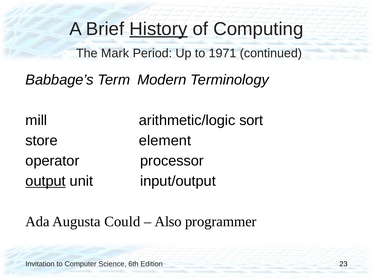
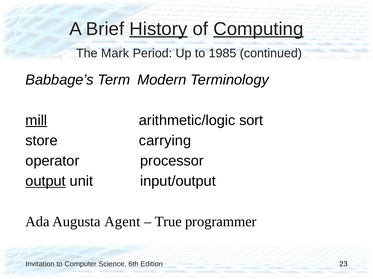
Computing underline: none -> present
1971: 1971 -> 1985
mill underline: none -> present
element: element -> carrying
Could: Could -> Agent
Also: Also -> True
